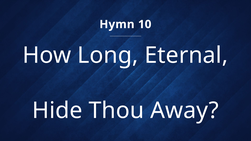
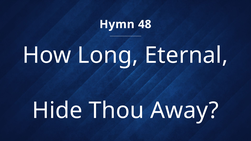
10: 10 -> 48
